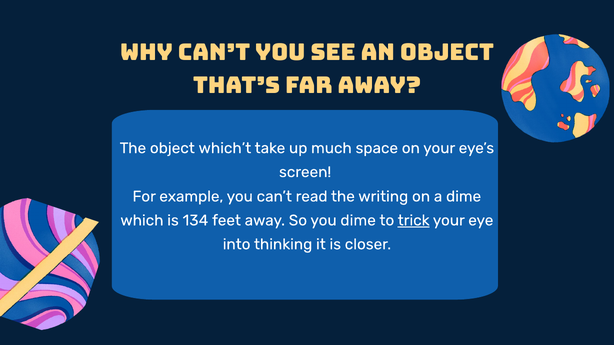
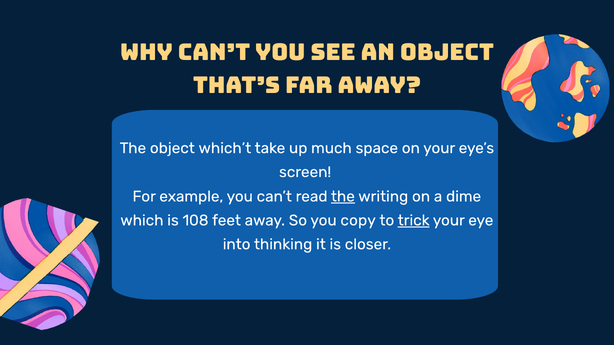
the at (343, 197) underline: none -> present
134: 134 -> 108
you dime: dime -> copy
